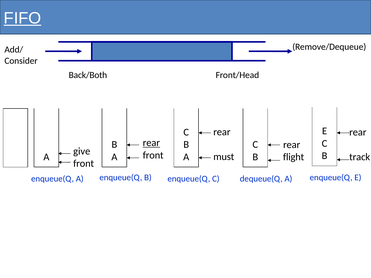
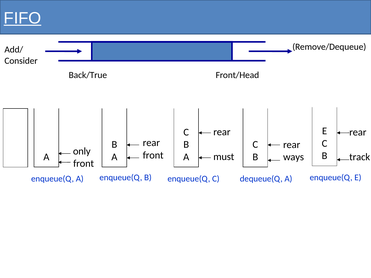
Back/Both: Back/Both -> Back/True
rear at (151, 143) underline: present -> none
give: give -> only
flight: flight -> ways
